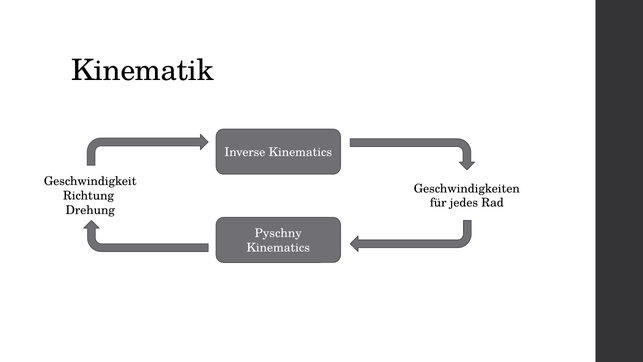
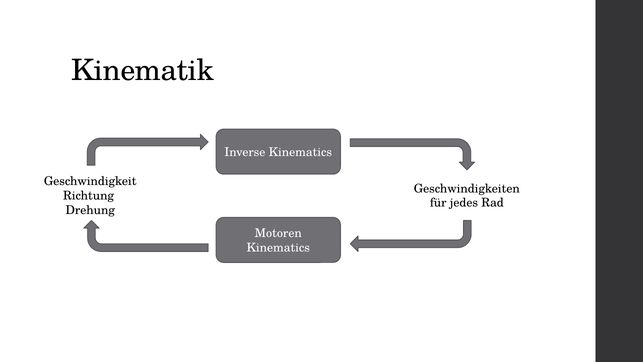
Pyschny: Pyschny -> Motoren
